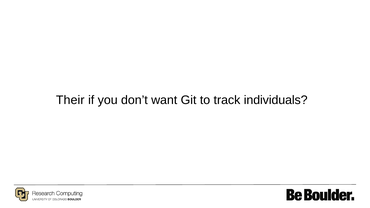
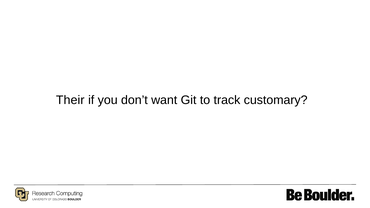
individuals: individuals -> customary
